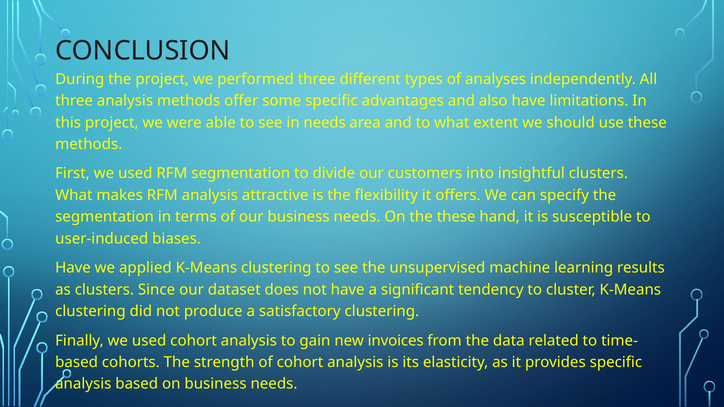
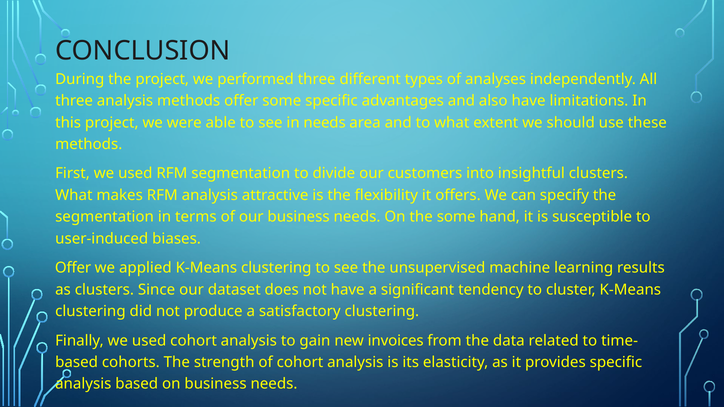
the these: these -> some
Have at (73, 268): Have -> Offer
